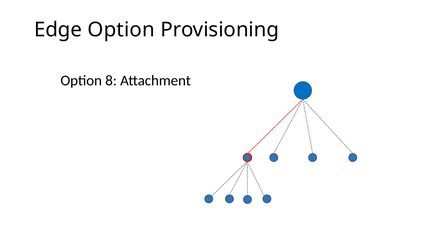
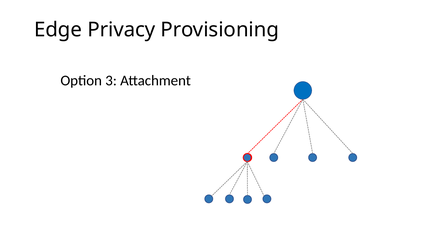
Edge Option: Option -> Privacy
8: 8 -> 3
